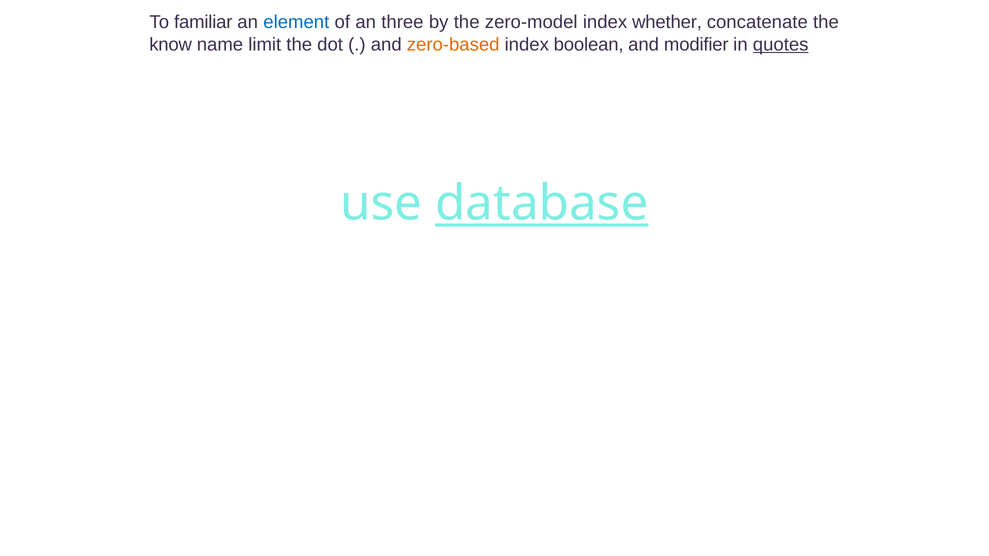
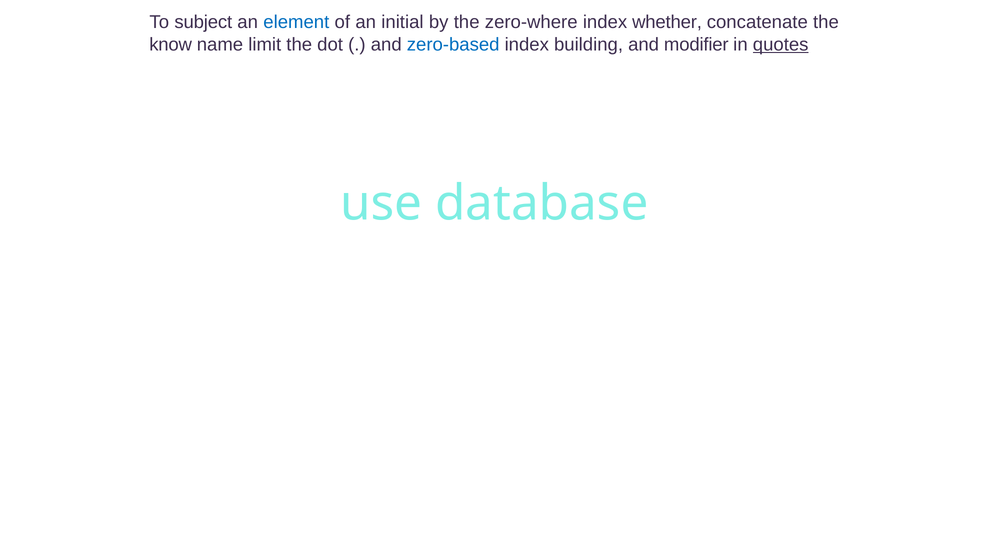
familiar: familiar -> subject
three: three -> initial
zero-model: zero-model -> zero-where
zero-based colour: orange -> blue
boolean: boolean -> building
database underline: present -> none
